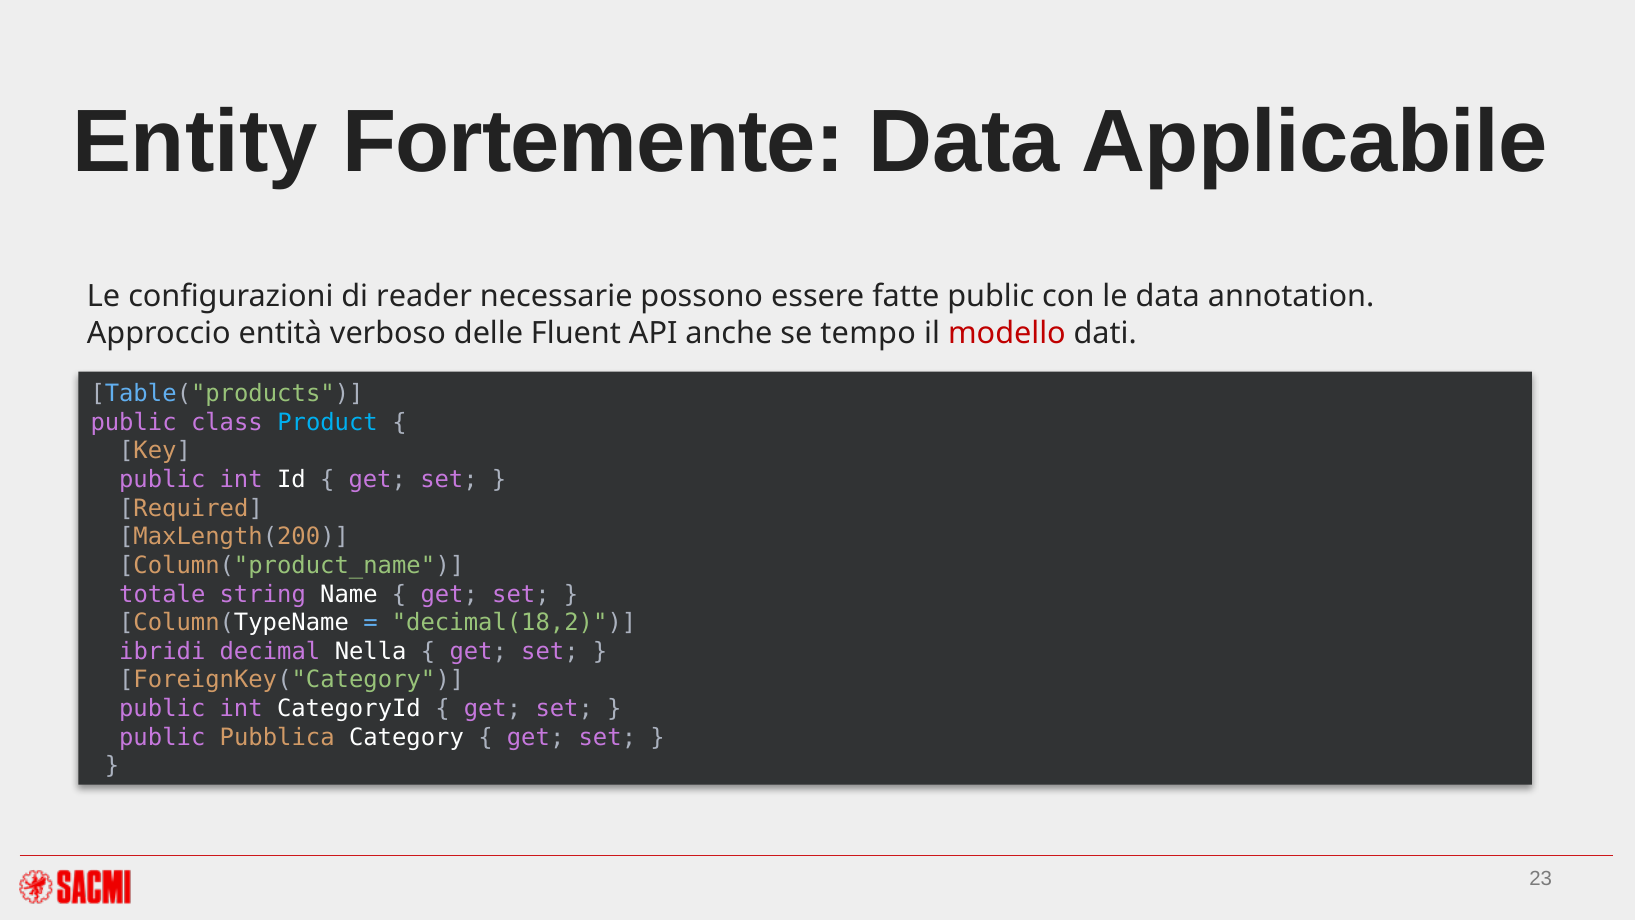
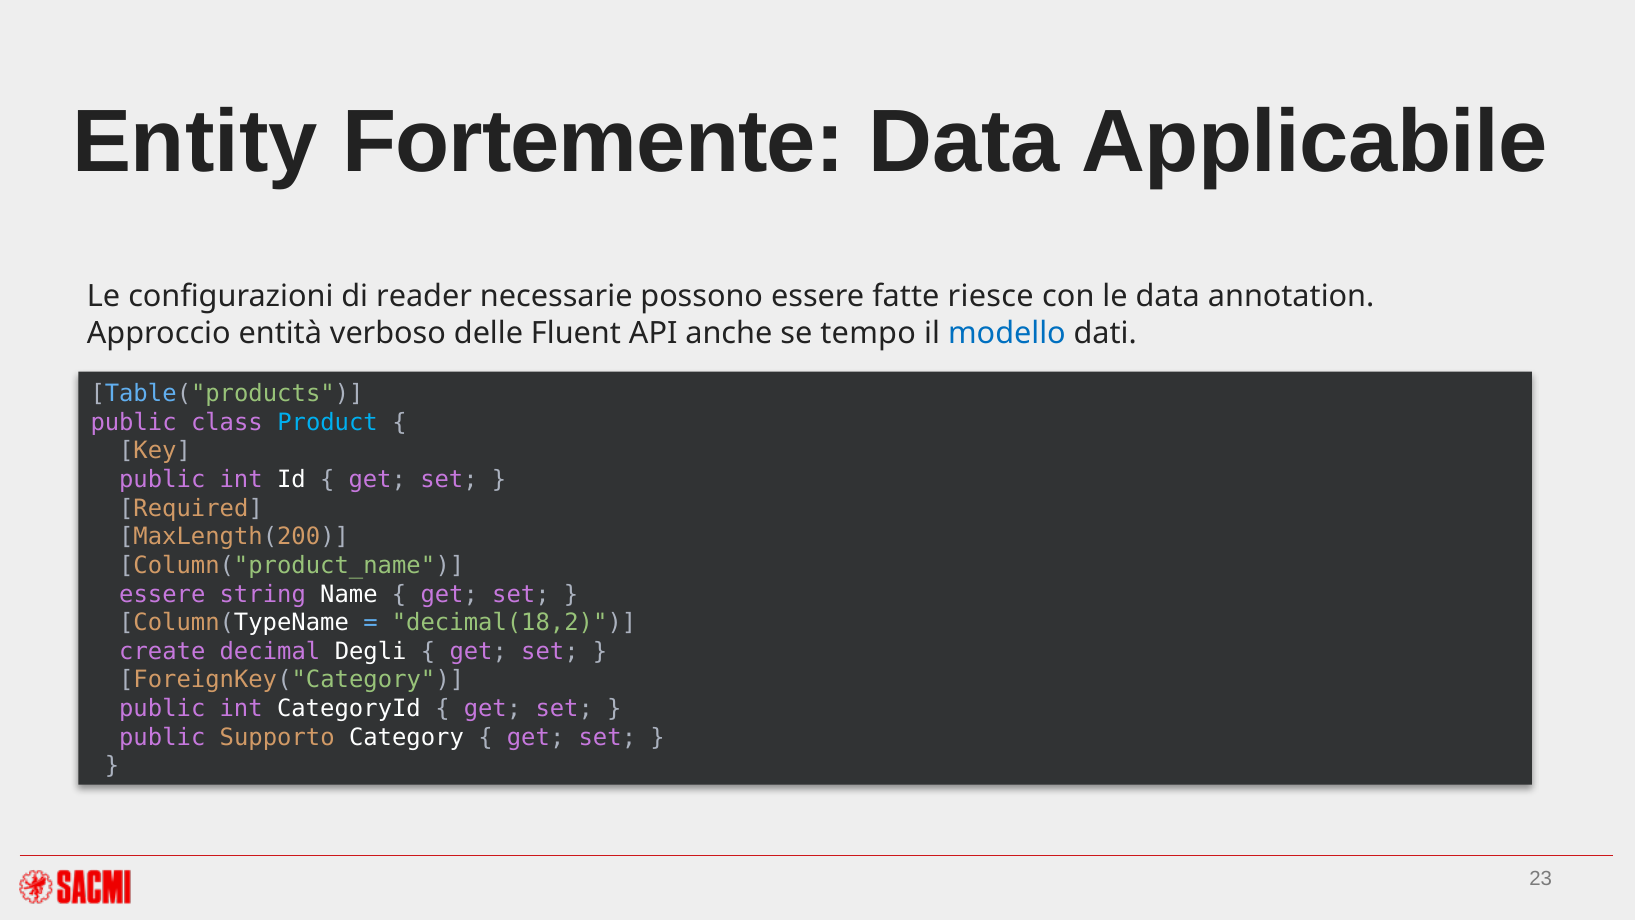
fatte public: public -> riesce
modello colour: red -> blue
totale at (162, 594): totale -> essere
ibridi: ibridi -> create
Nella: Nella -> Degli
Pubblica: Pubblica -> Supporto
